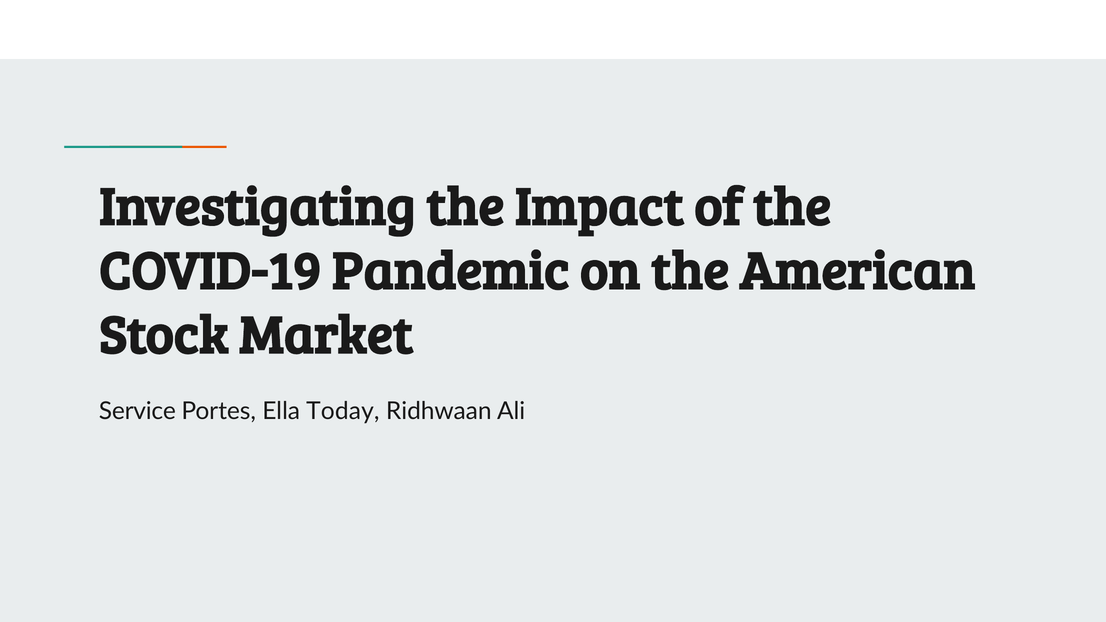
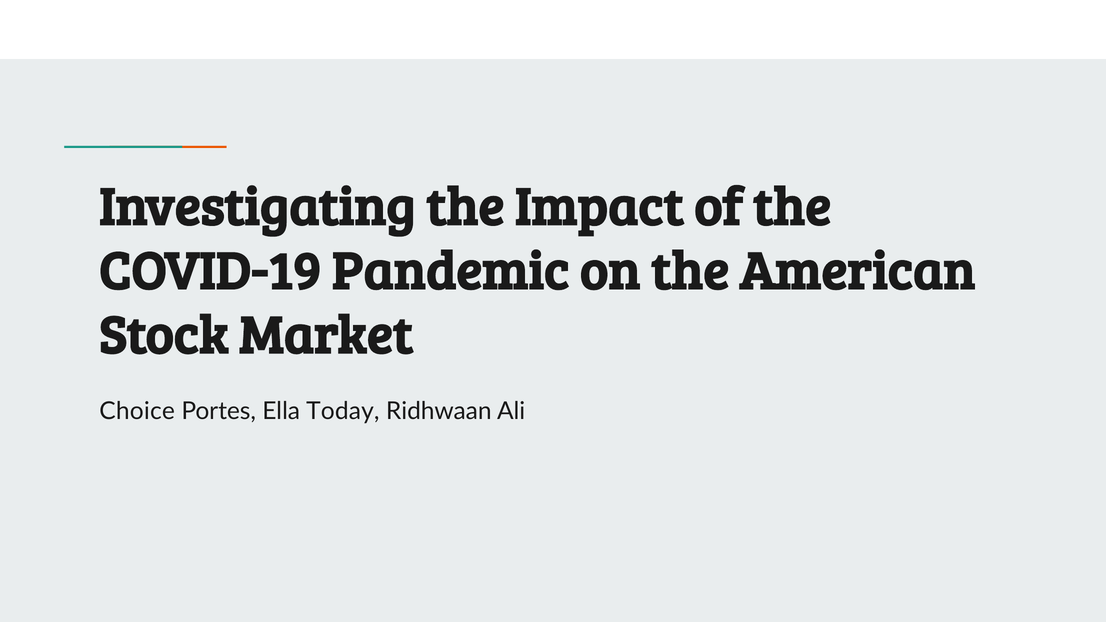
Service: Service -> Choice
